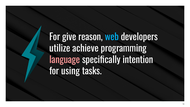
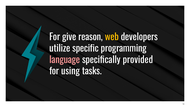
web colour: light blue -> yellow
achieve: achieve -> specific
intention: intention -> provided
